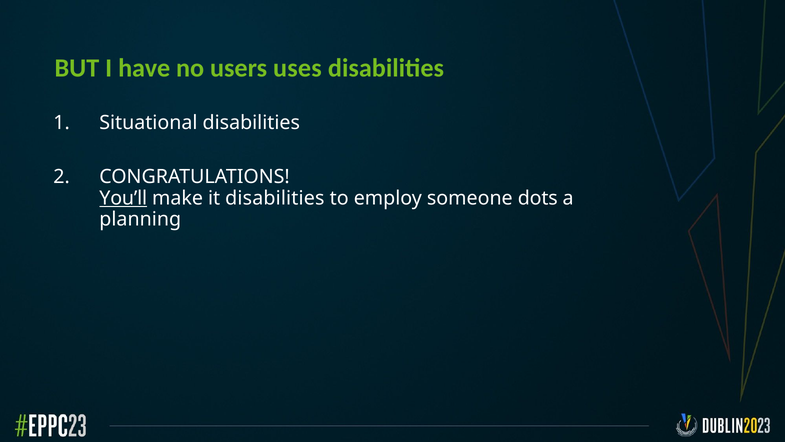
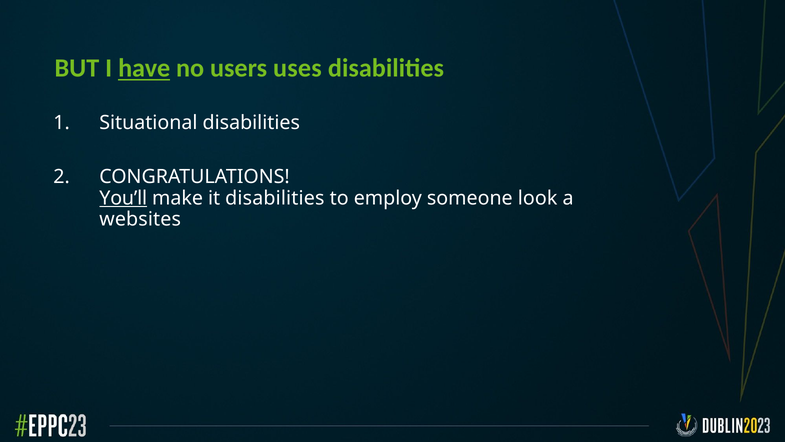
have underline: none -> present
dots: dots -> look
planning: planning -> websites
